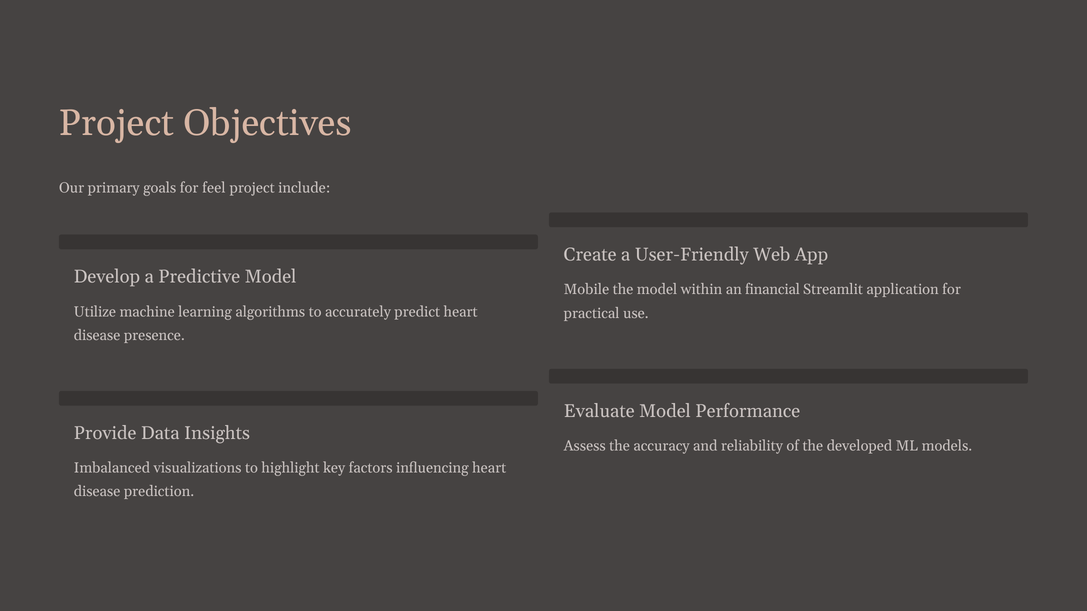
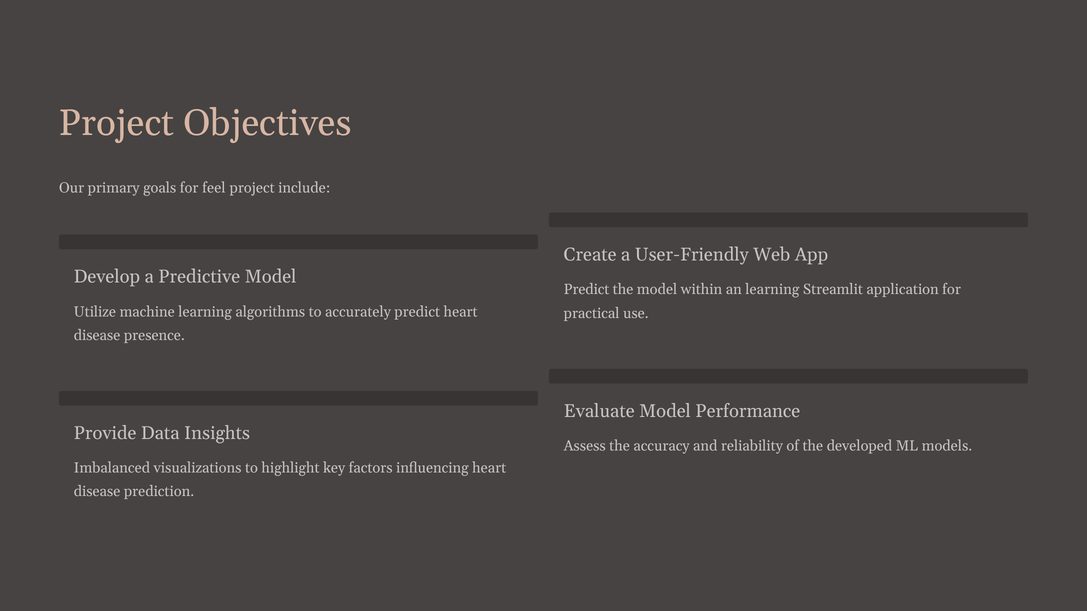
Mobile at (586, 290): Mobile -> Predict
an financial: financial -> learning
